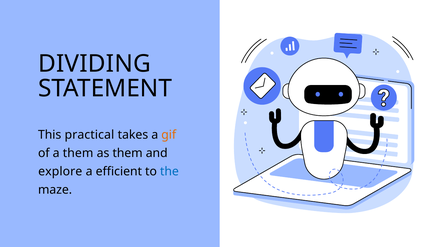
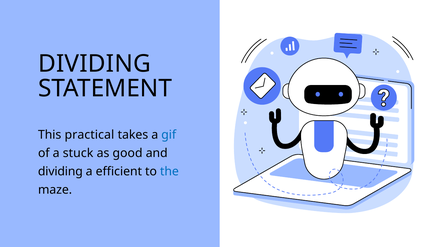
gif colour: orange -> blue
a them: them -> stuck
as them: them -> good
explore at (60, 171): explore -> dividing
